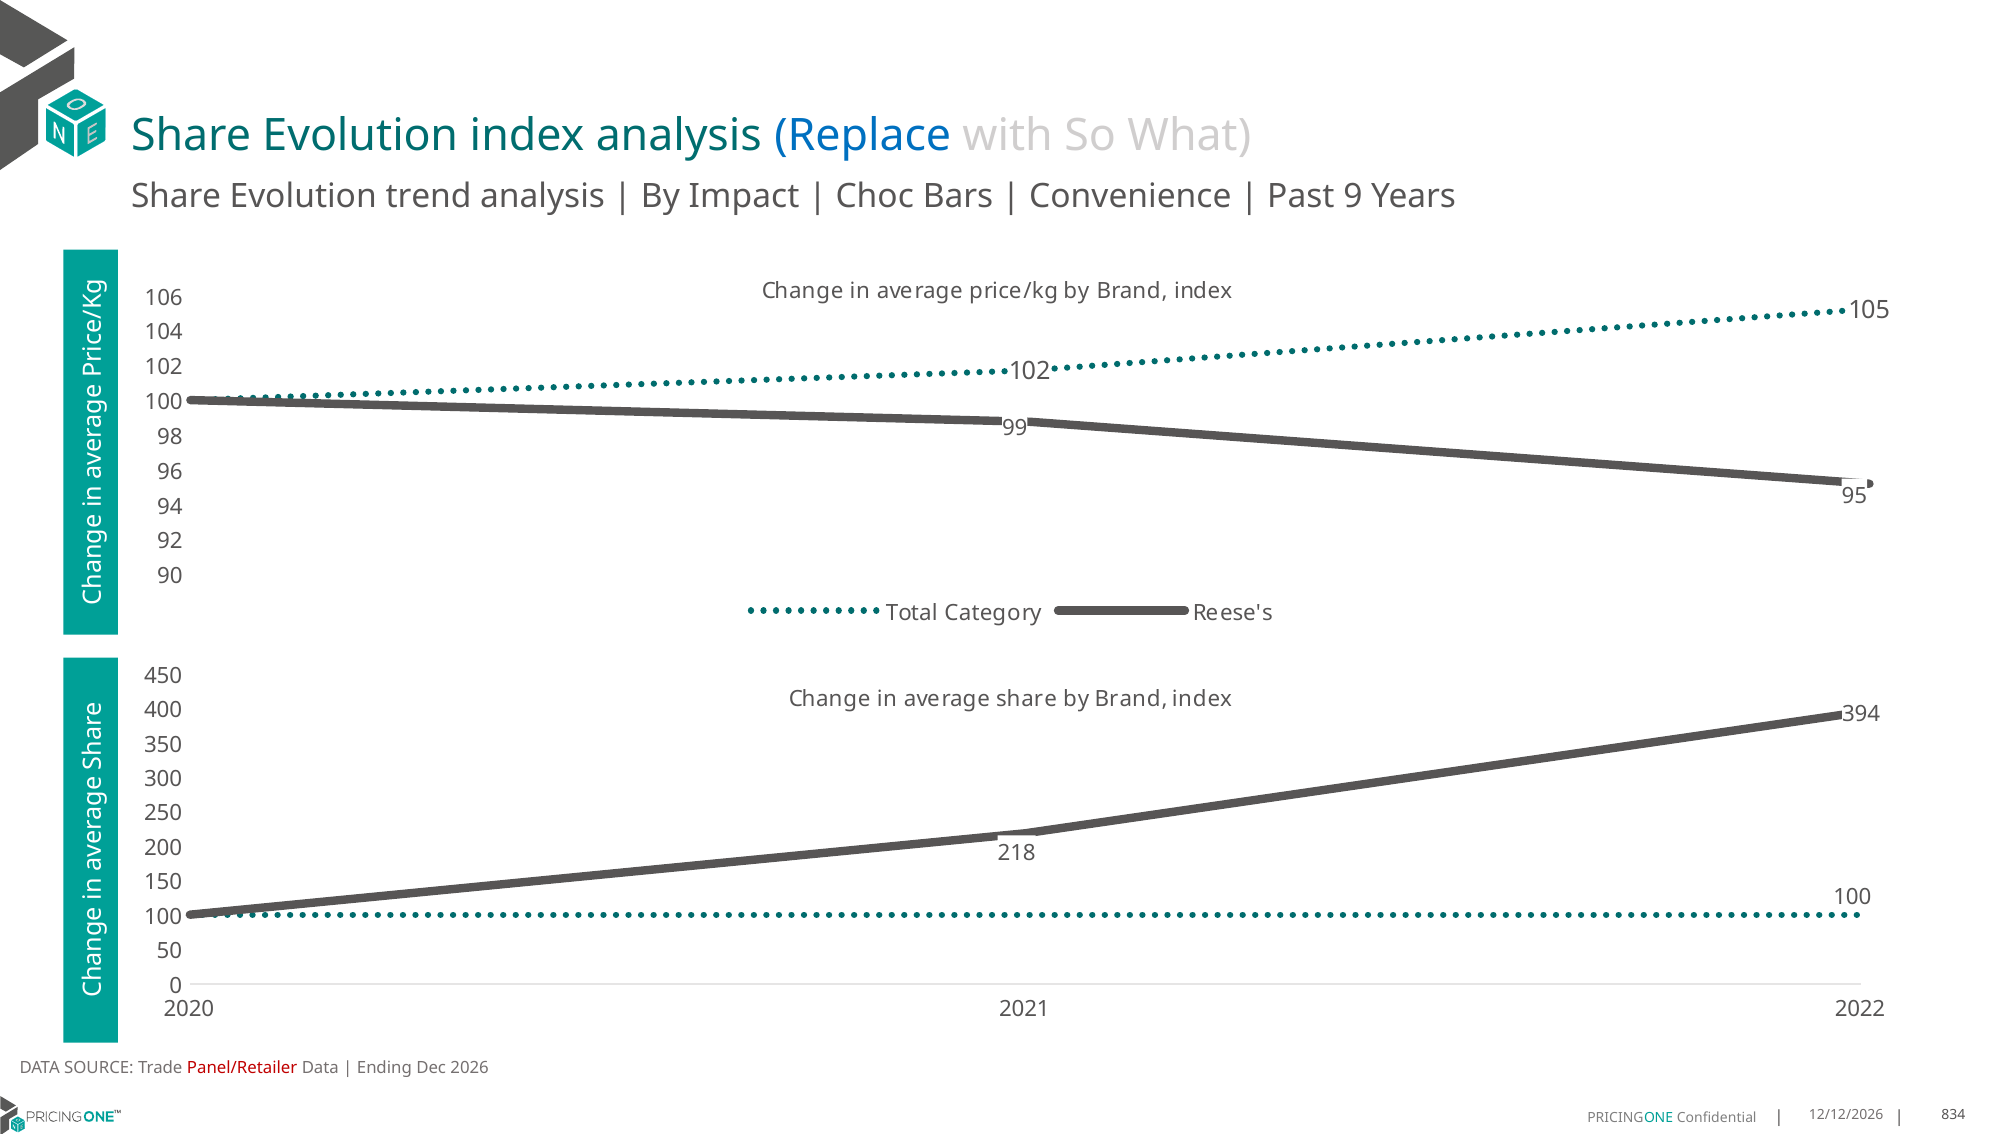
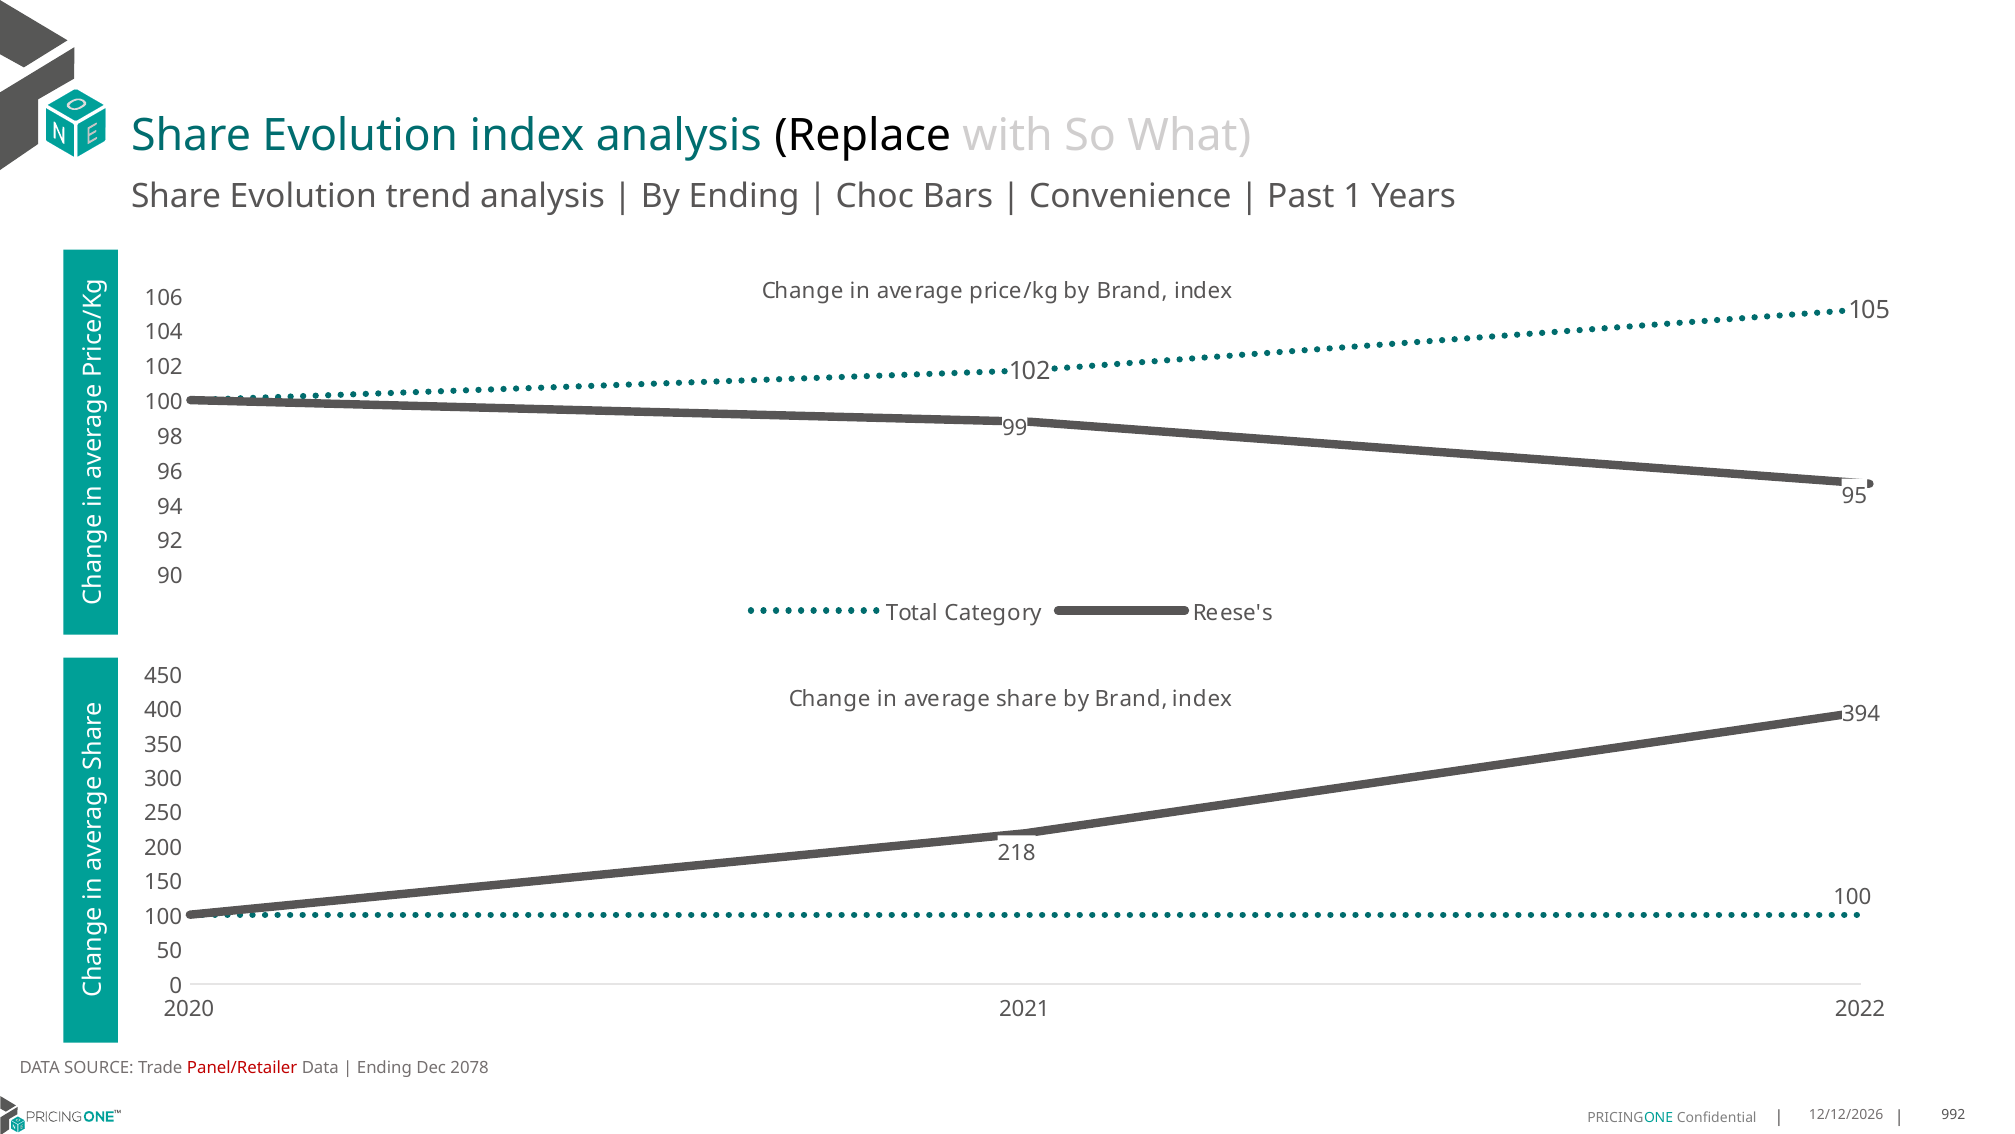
Replace colour: blue -> black
By Impact: Impact -> Ending
9: 9 -> 1
2026: 2026 -> 2078
834: 834 -> 992
